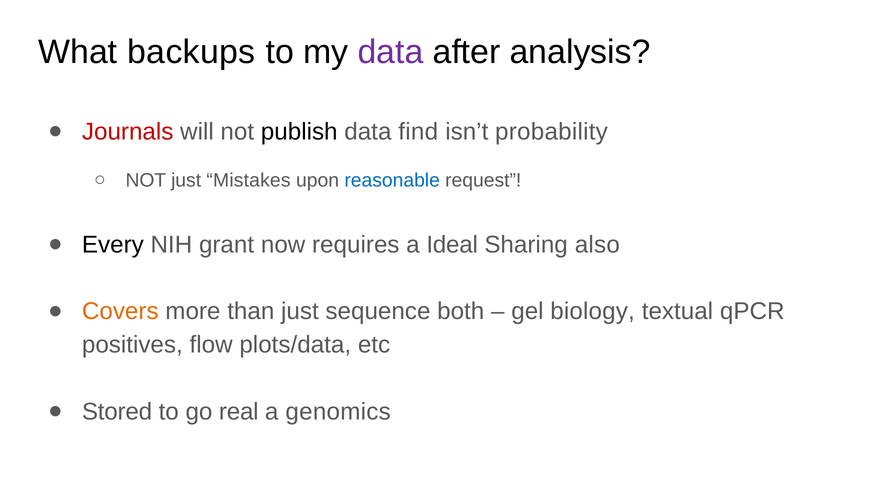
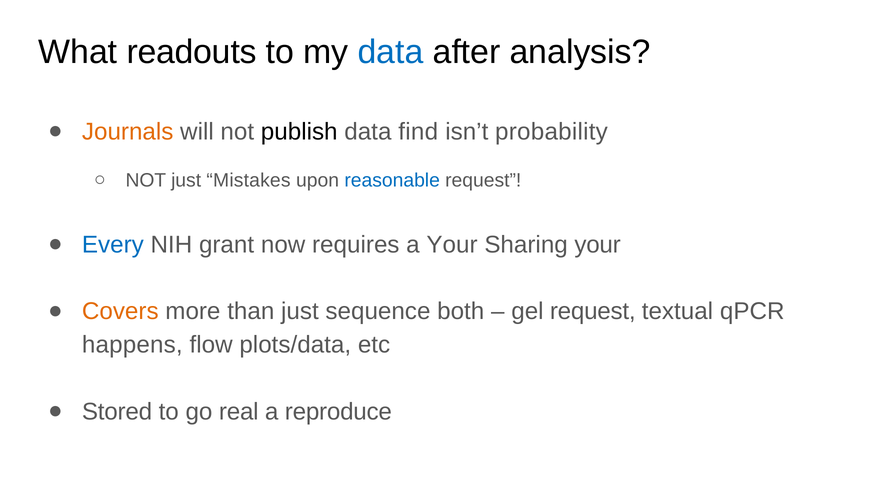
backups: backups -> readouts
data at (390, 52) colour: purple -> blue
Journals colour: red -> orange
Every colour: black -> blue
a Ideal: Ideal -> Your
Sharing also: also -> your
gel biology: biology -> request
positives: positives -> happens
genomics: genomics -> reproduce
